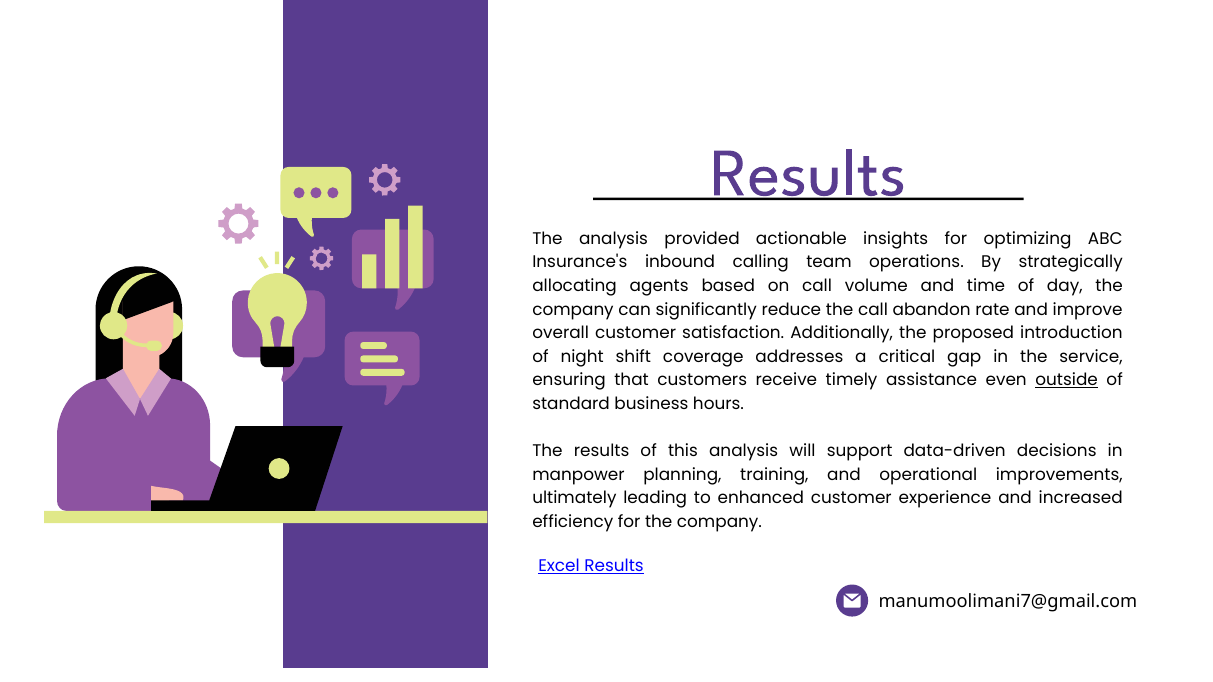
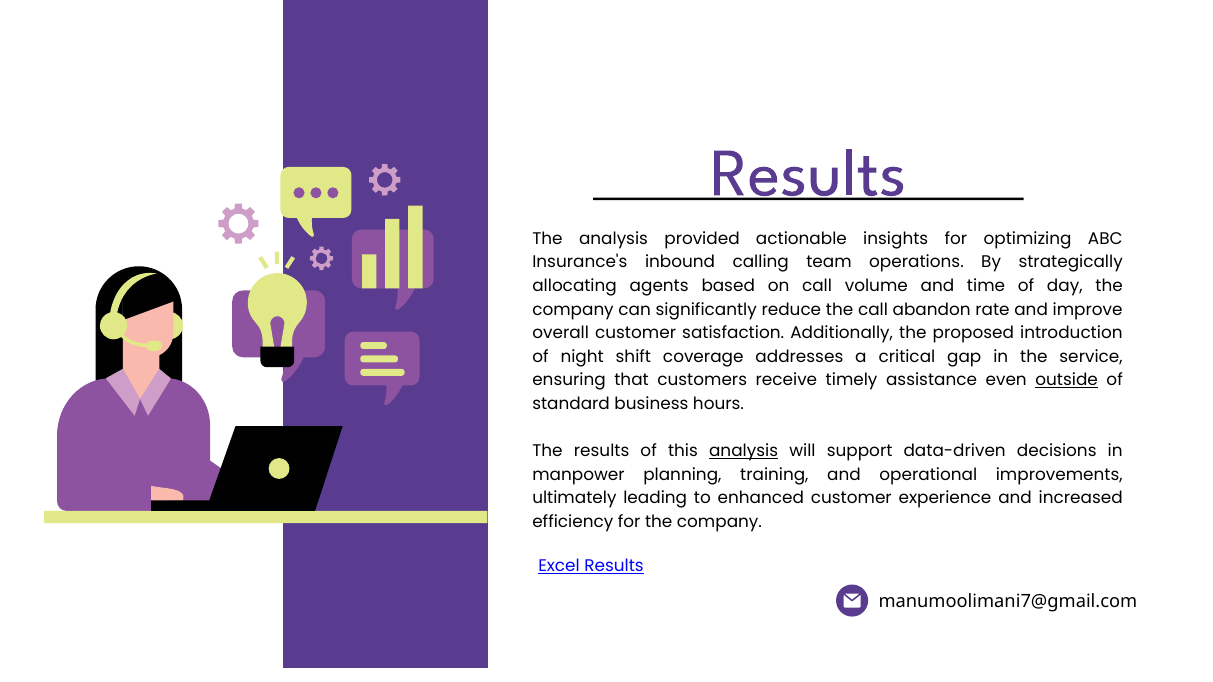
analysis at (744, 451) underline: none -> present
